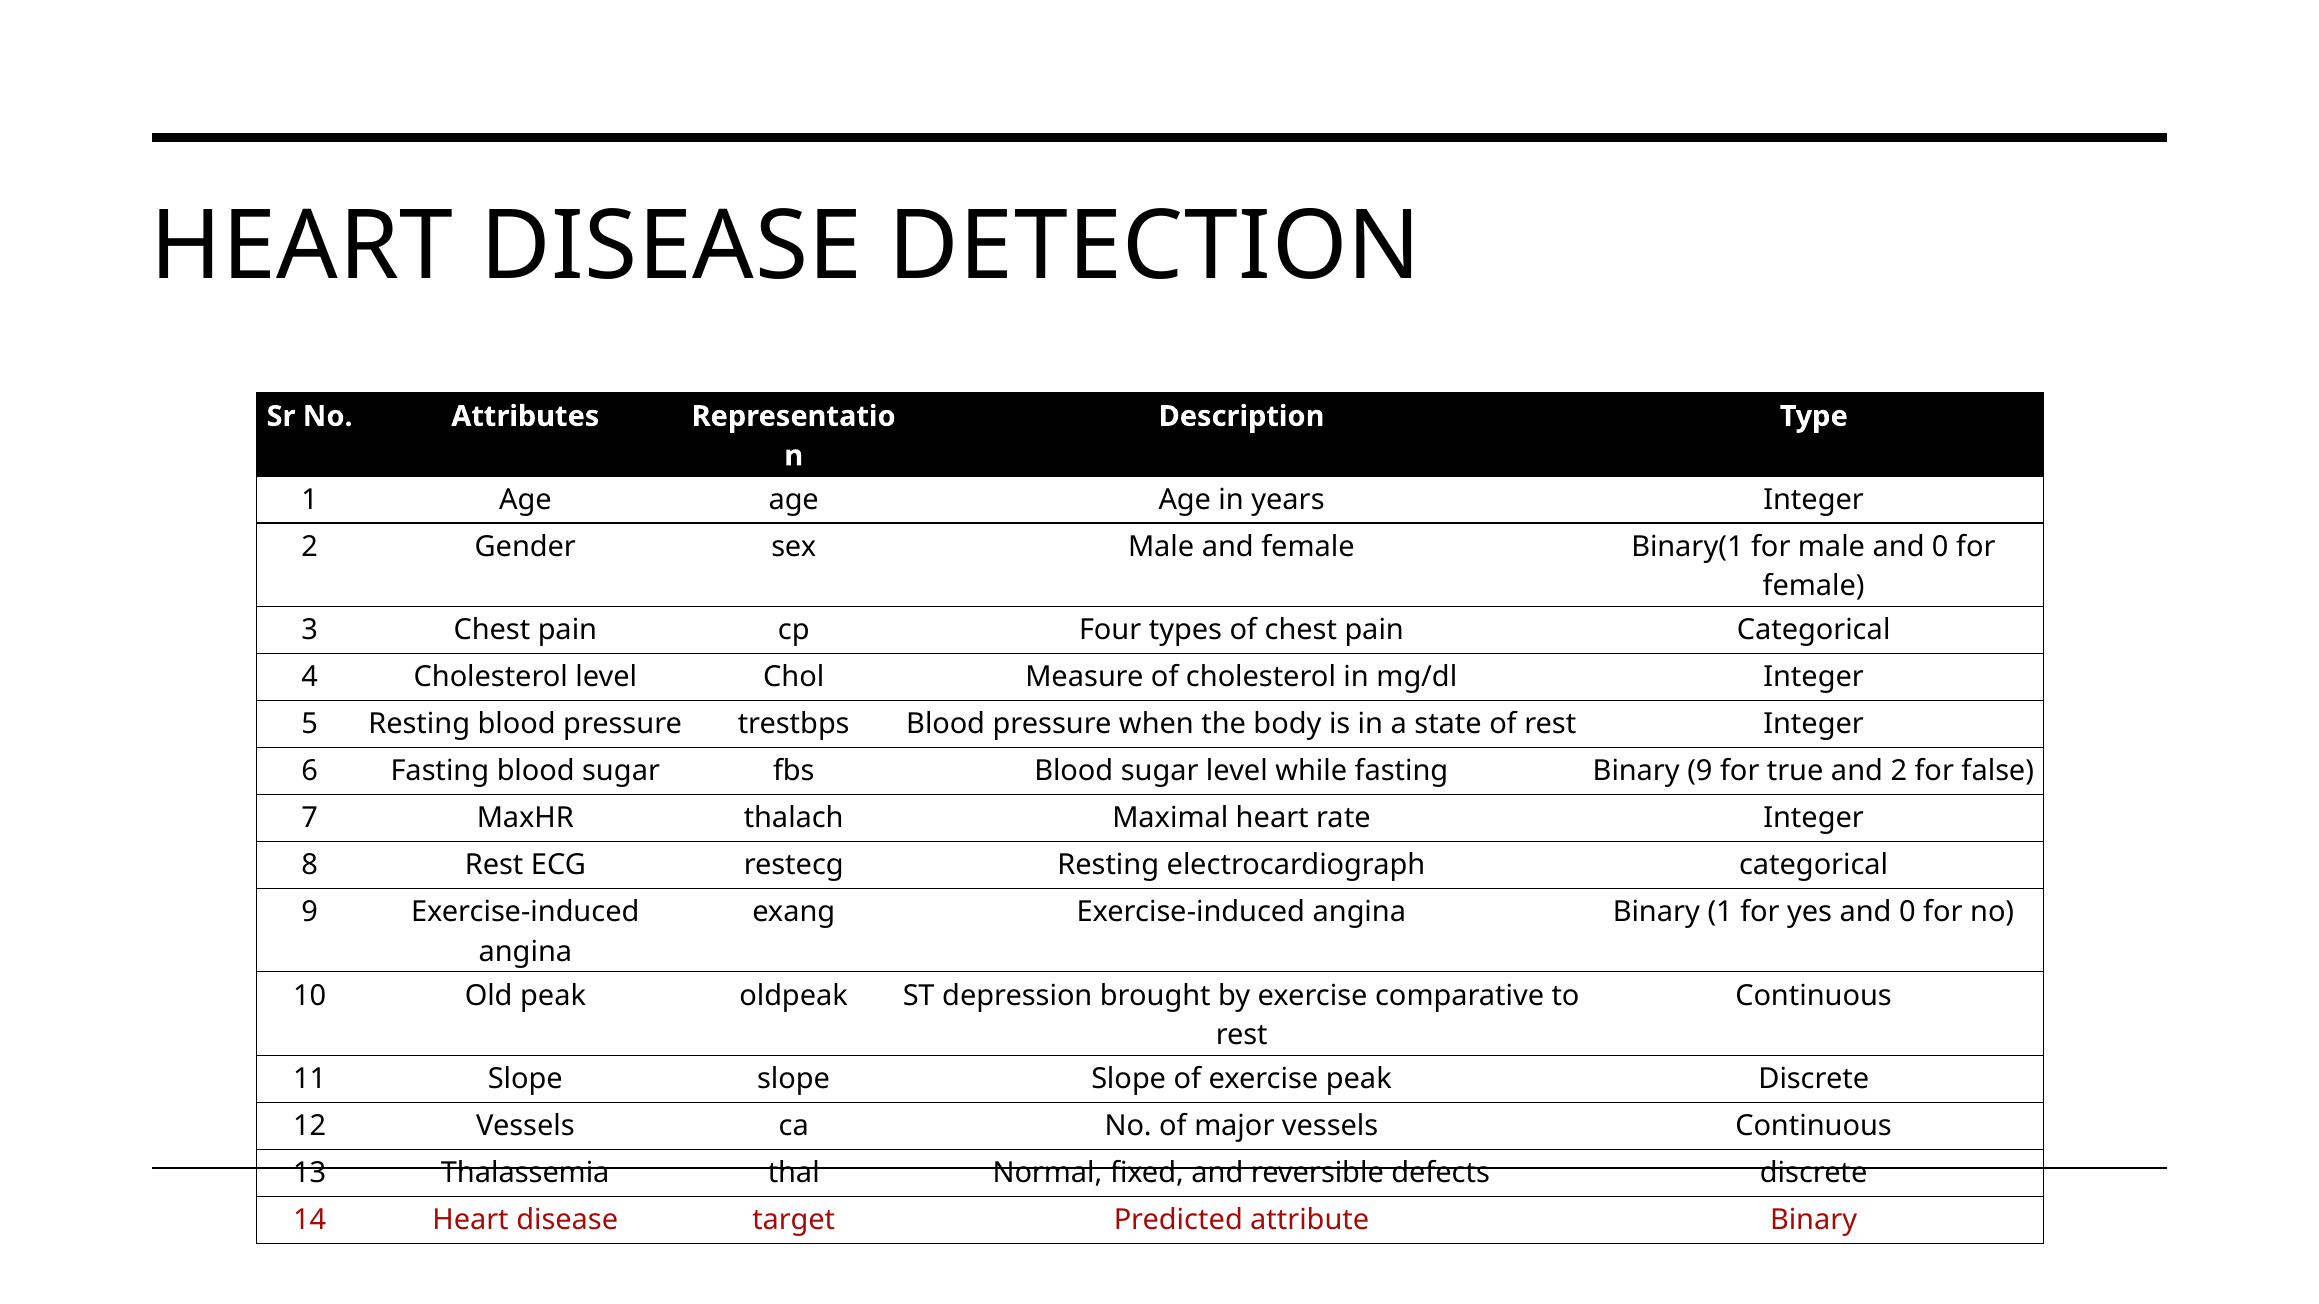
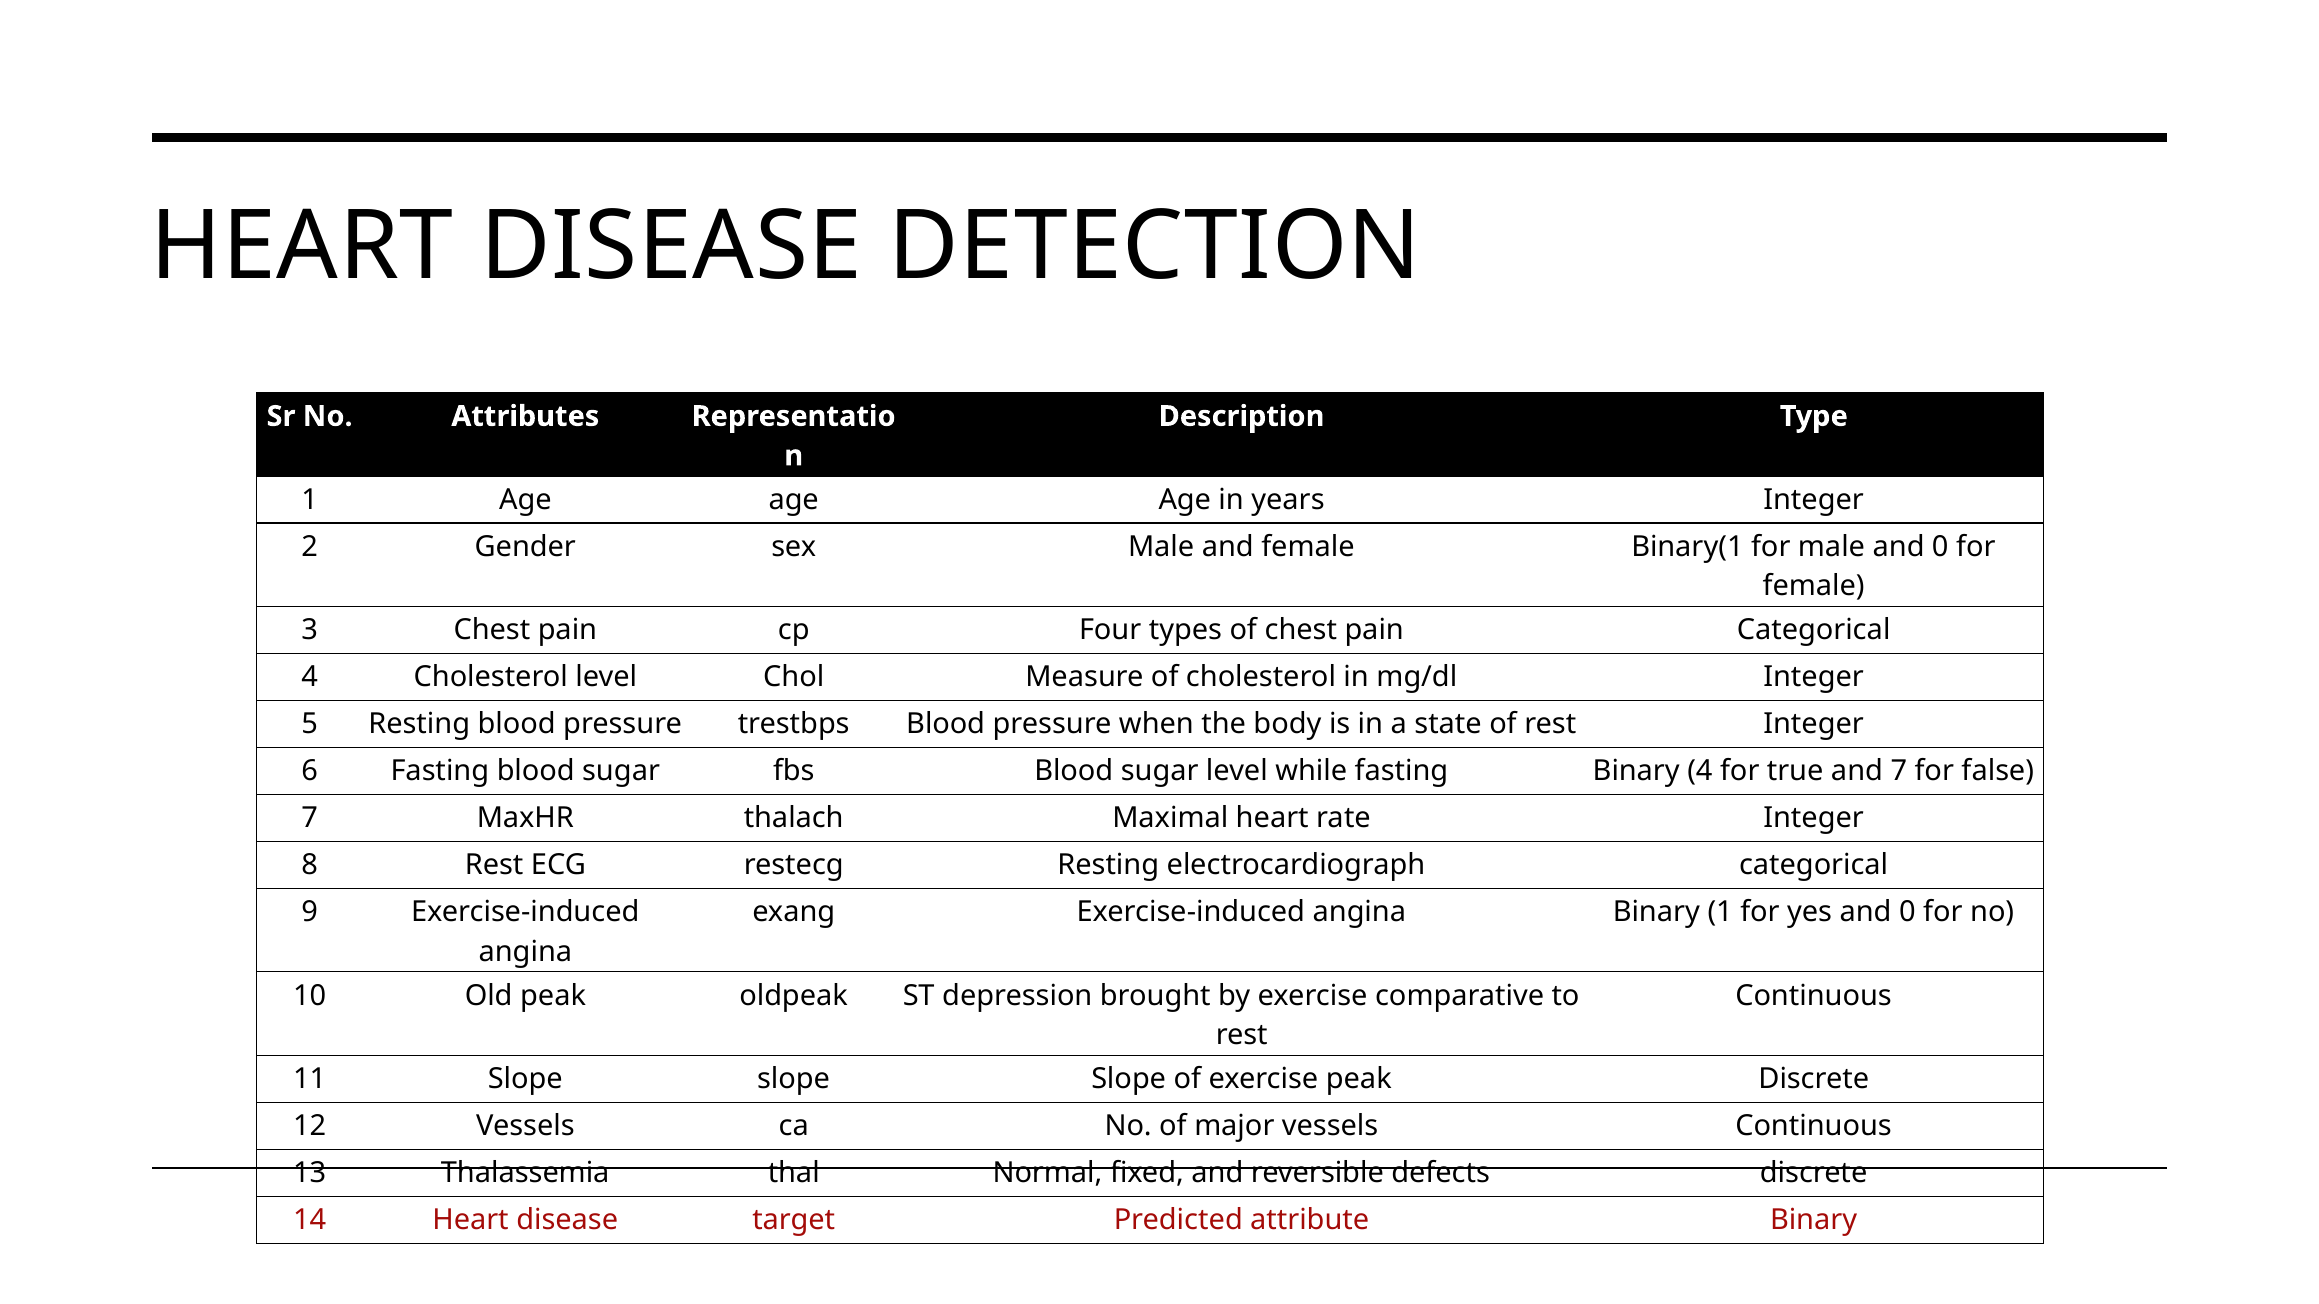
Binary 9: 9 -> 4
and 2: 2 -> 7
